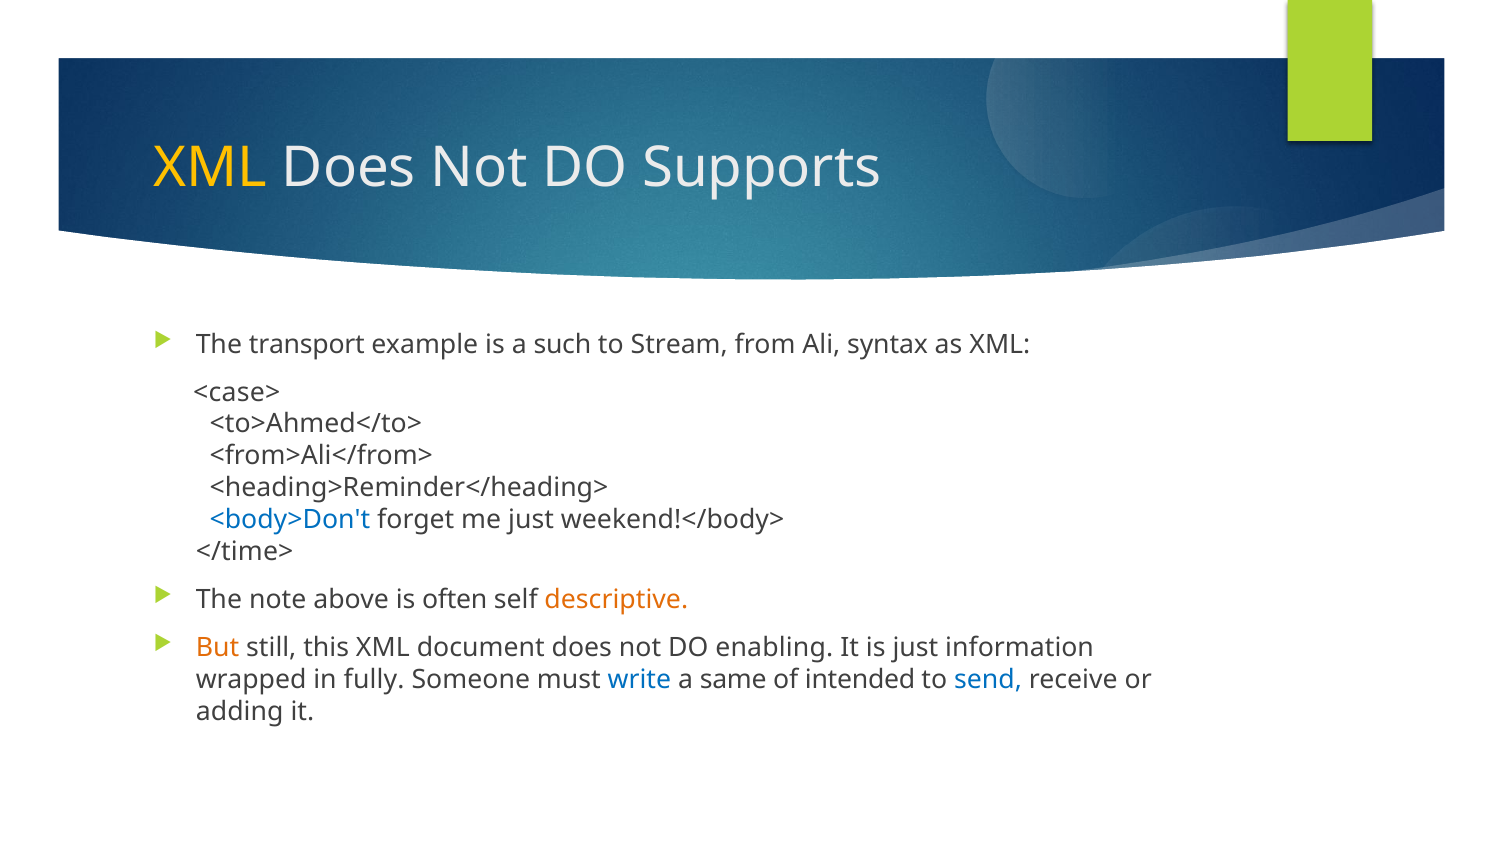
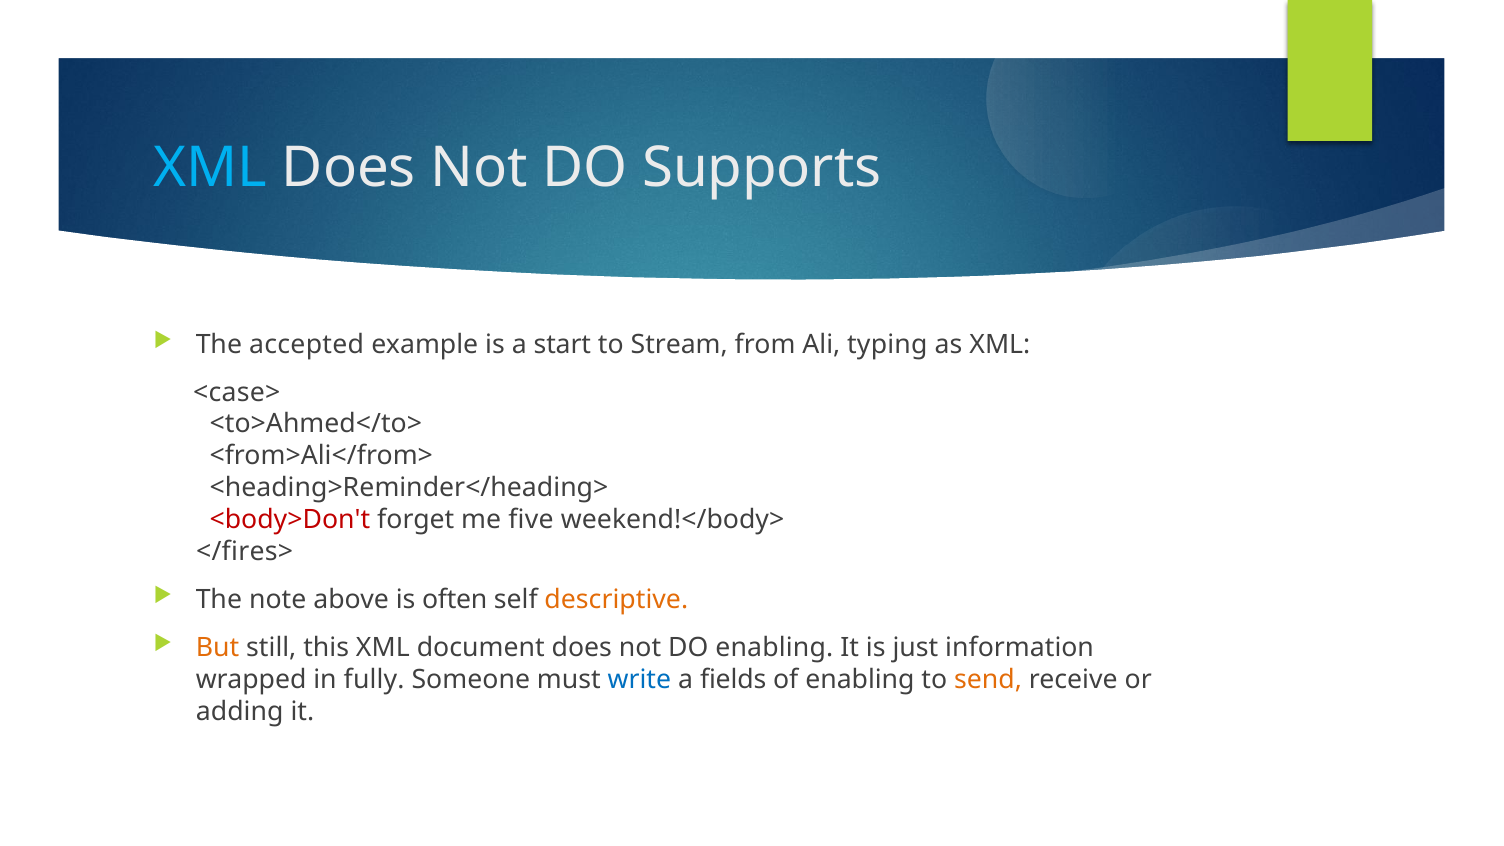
XML at (210, 168) colour: yellow -> light blue
transport: transport -> accepted
such: such -> start
syntax: syntax -> typing
<body>Don't colour: blue -> red
me just: just -> five
</time>: </time> -> </fires>
same: same -> fields
of intended: intended -> enabling
send colour: blue -> orange
